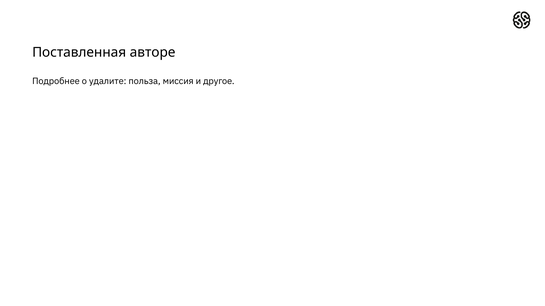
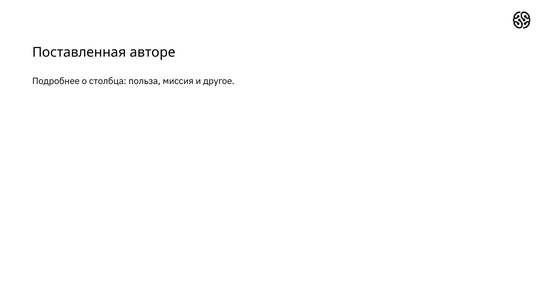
удалите: удалите -> столбца
